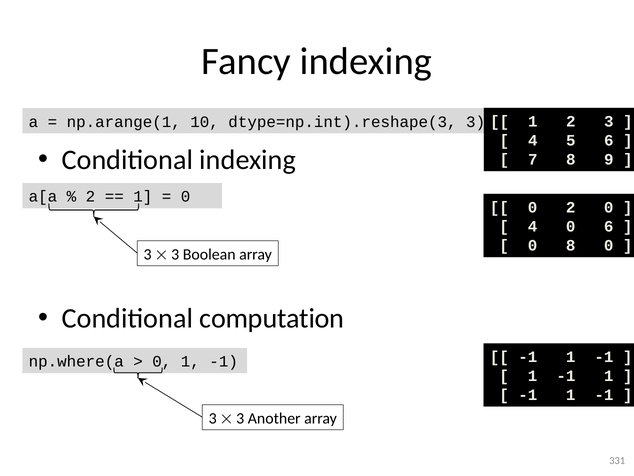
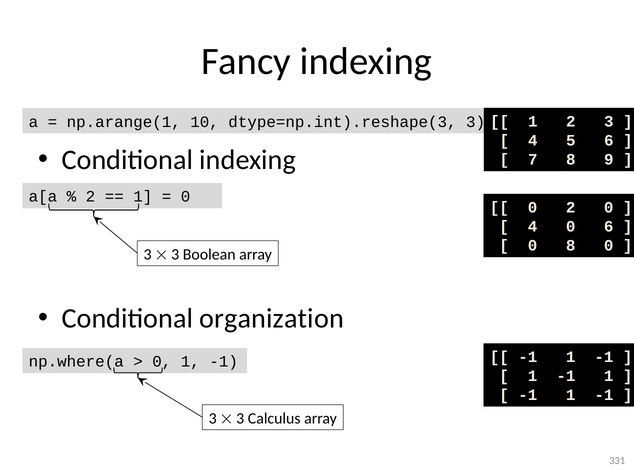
computation: computation -> organization
Another: Another -> Calculus
